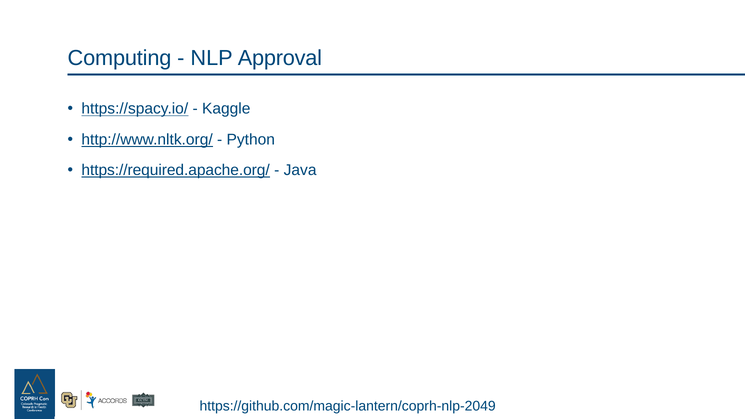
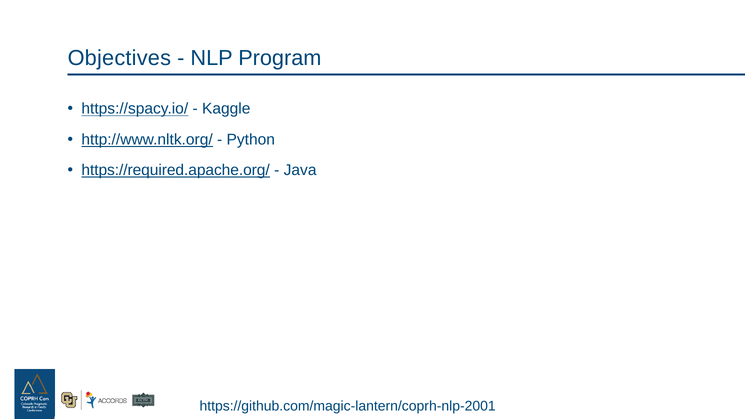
Computing: Computing -> Objectives
Approval: Approval -> Program
https://github.com/magic-lantern/coprh-nlp-2049: https://github.com/magic-lantern/coprh-nlp-2049 -> https://github.com/magic-lantern/coprh-nlp-2001
